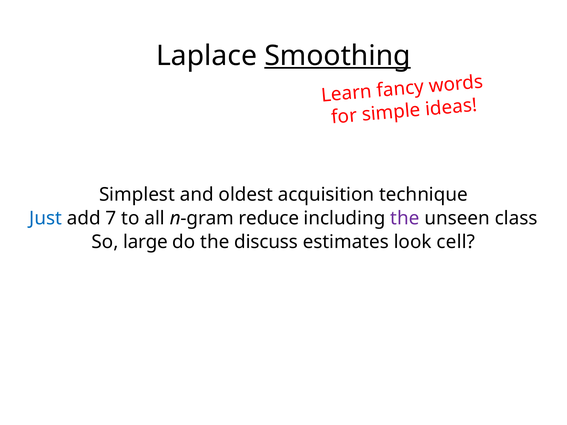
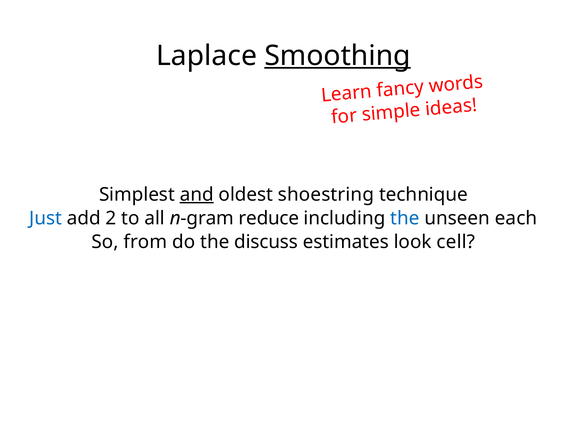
and underline: none -> present
acquisition: acquisition -> shoestring
7: 7 -> 2
the at (405, 218) colour: purple -> blue
class: class -> each
large: large -> from
